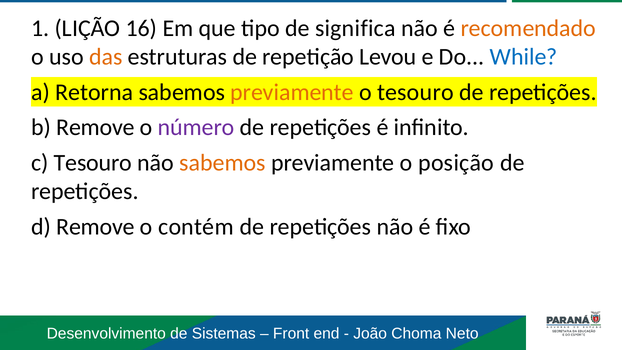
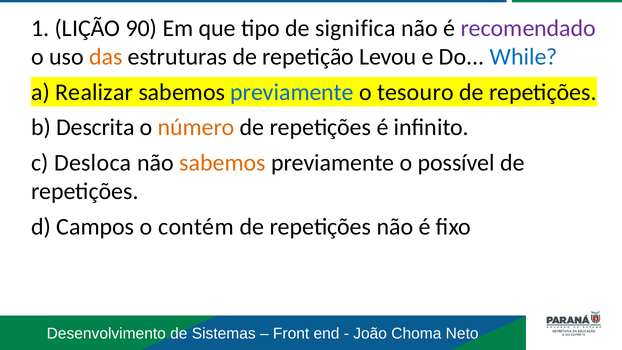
16: 16 -> 90
recomendado colour: orange -> purple
Retorna: Retorna -> Realizar
previamente at (292, 92) colour: orange -> blue
b Remove: Remove -> Descrita
número colour: purple -> orange
c Tesouro: Tesouro -> Desloca
posição: posição -> possível
d Remove: Remove -> Campos
